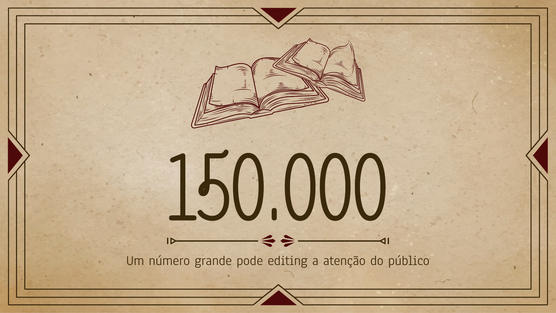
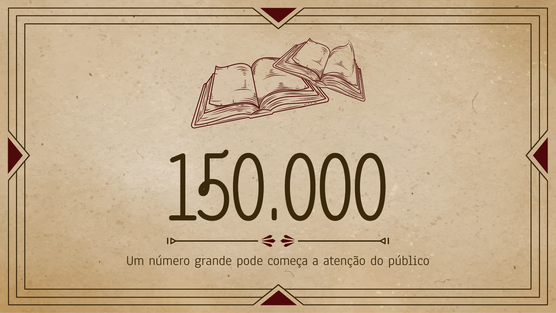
editing: editing -> começa
